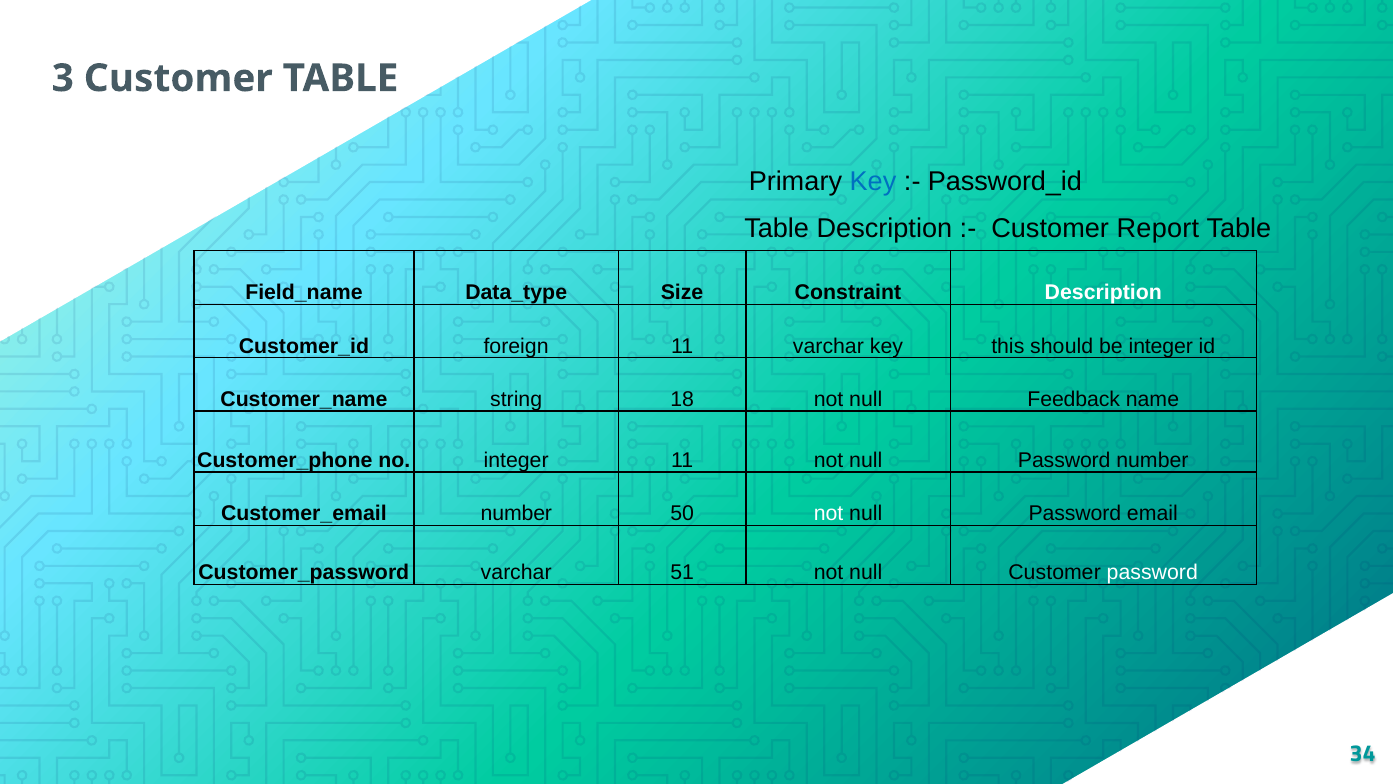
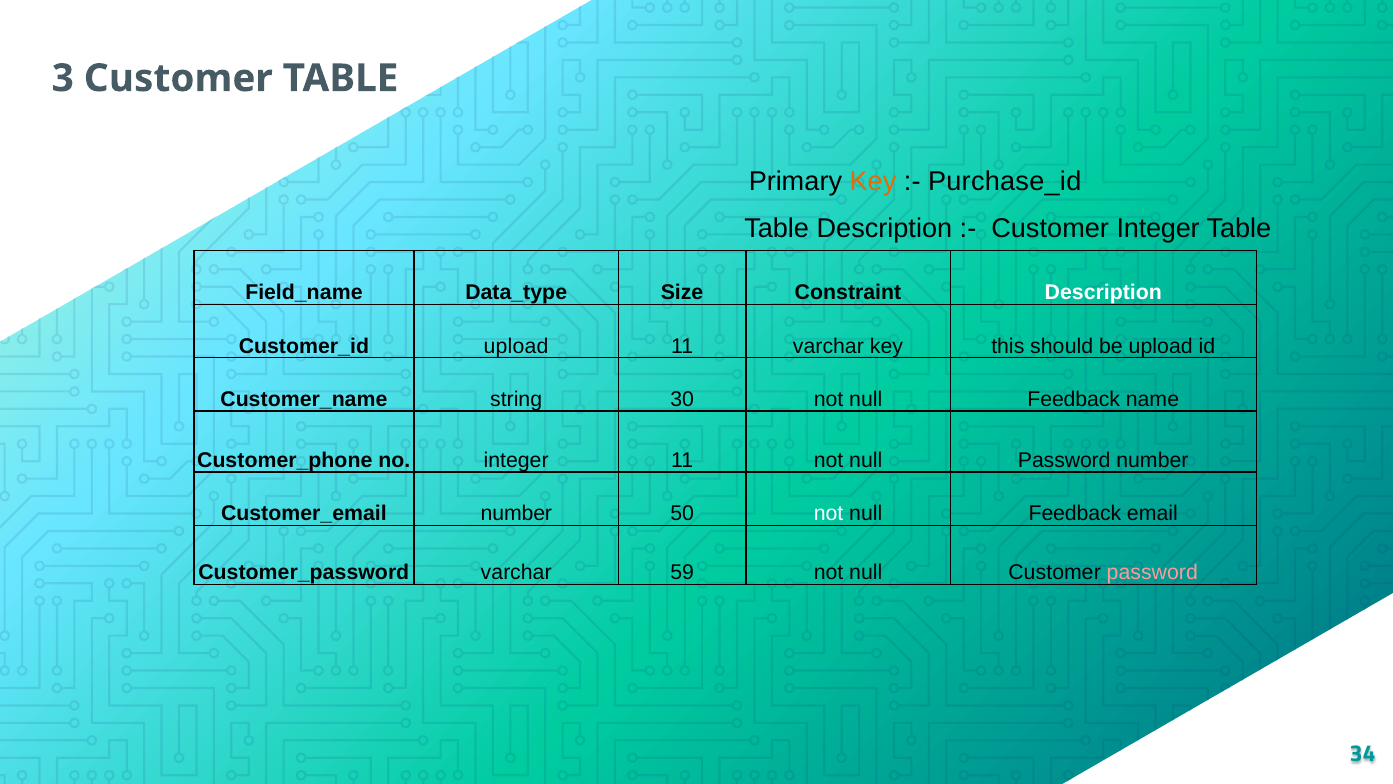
Key at (873, 182) colour: blue -> orange
Password_id: Password_id -> Purchase_id
Customer Report: Report -> Integer
Customer_id foreign: foreign -> upload
be integer: integer -> upload
18: 18 -> 30
Password at (1075, 514): Password -> Feedback
51: 51 -> 59
password at (1152, 573) colour: white -> pink
